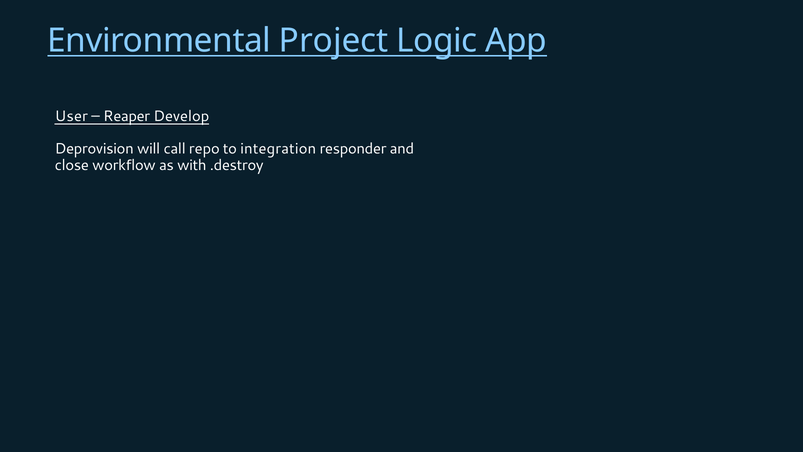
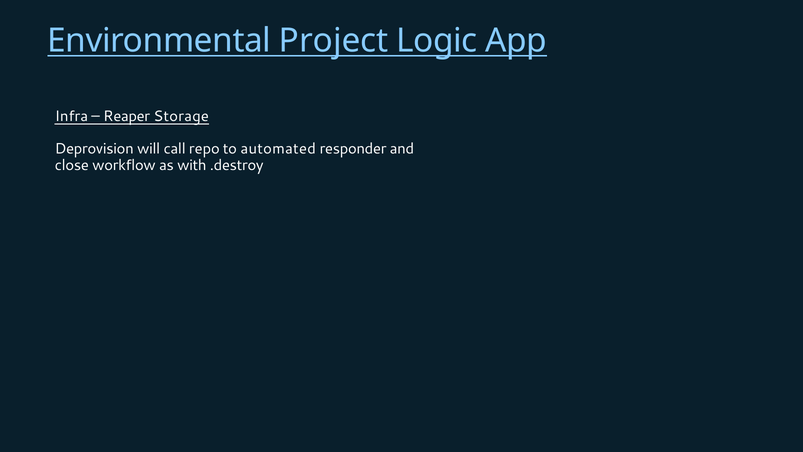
User: User -> Infra
Develop: Develop -> Storage
integration: integration -> automated
